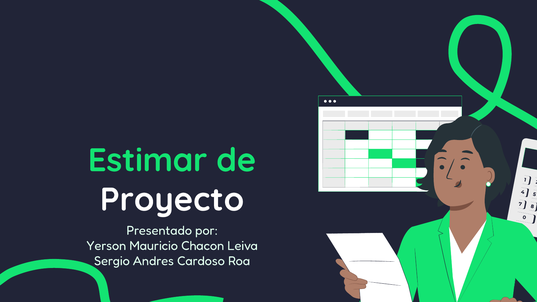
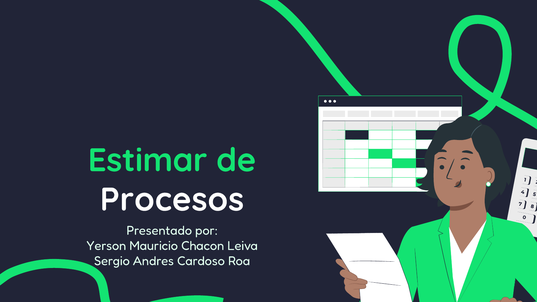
Proyecto: Proyecto -> Procesos
